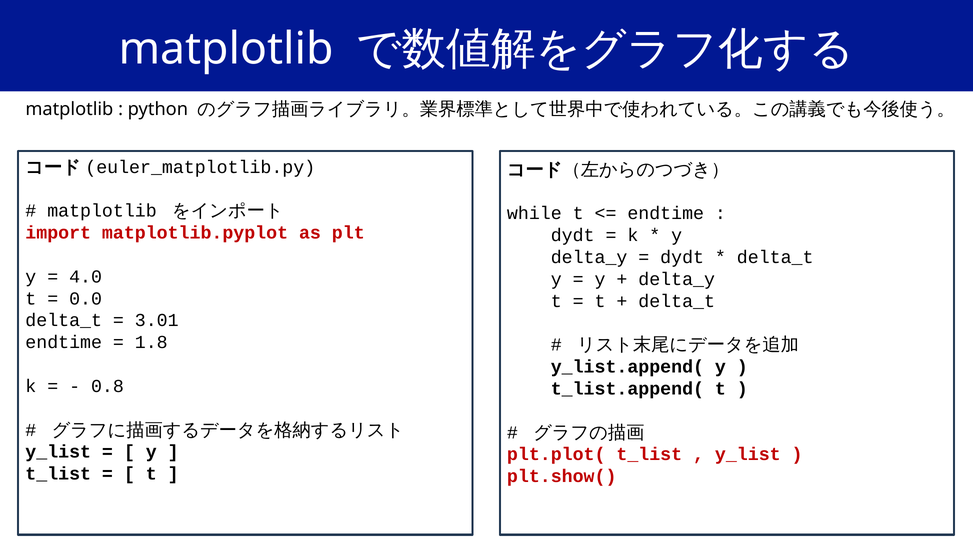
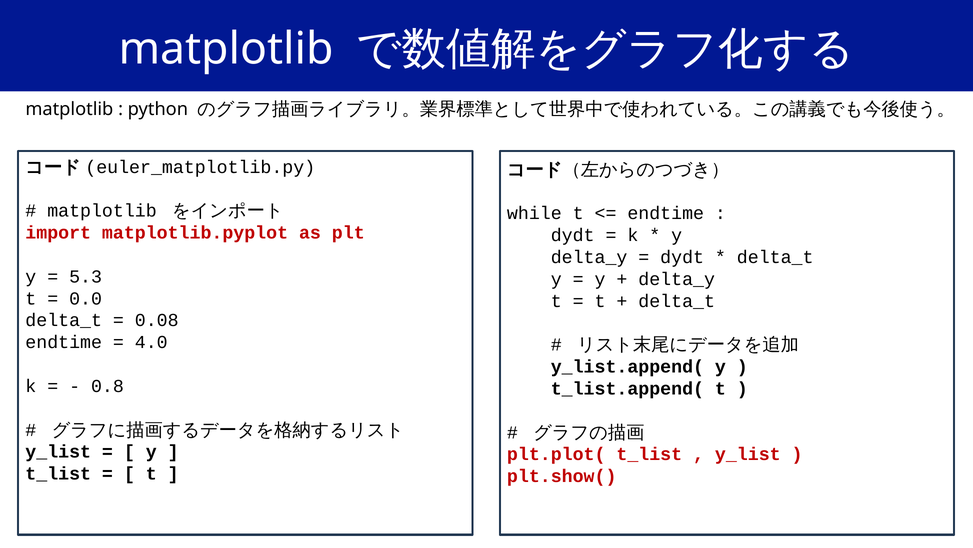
4.0: 4.0 -> 5.3
3.01: 3.01 -> 0.08
1.8: 1.8 -> 4.0
